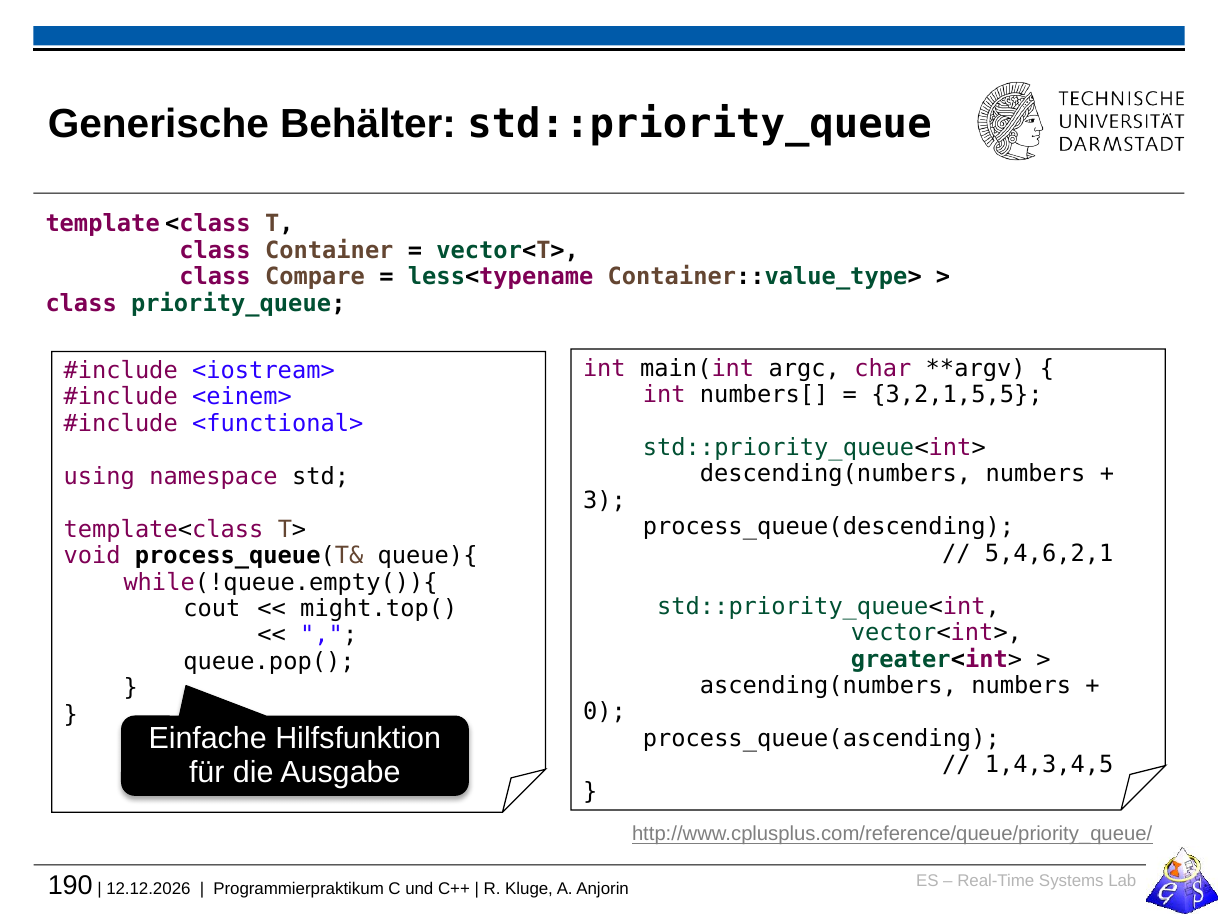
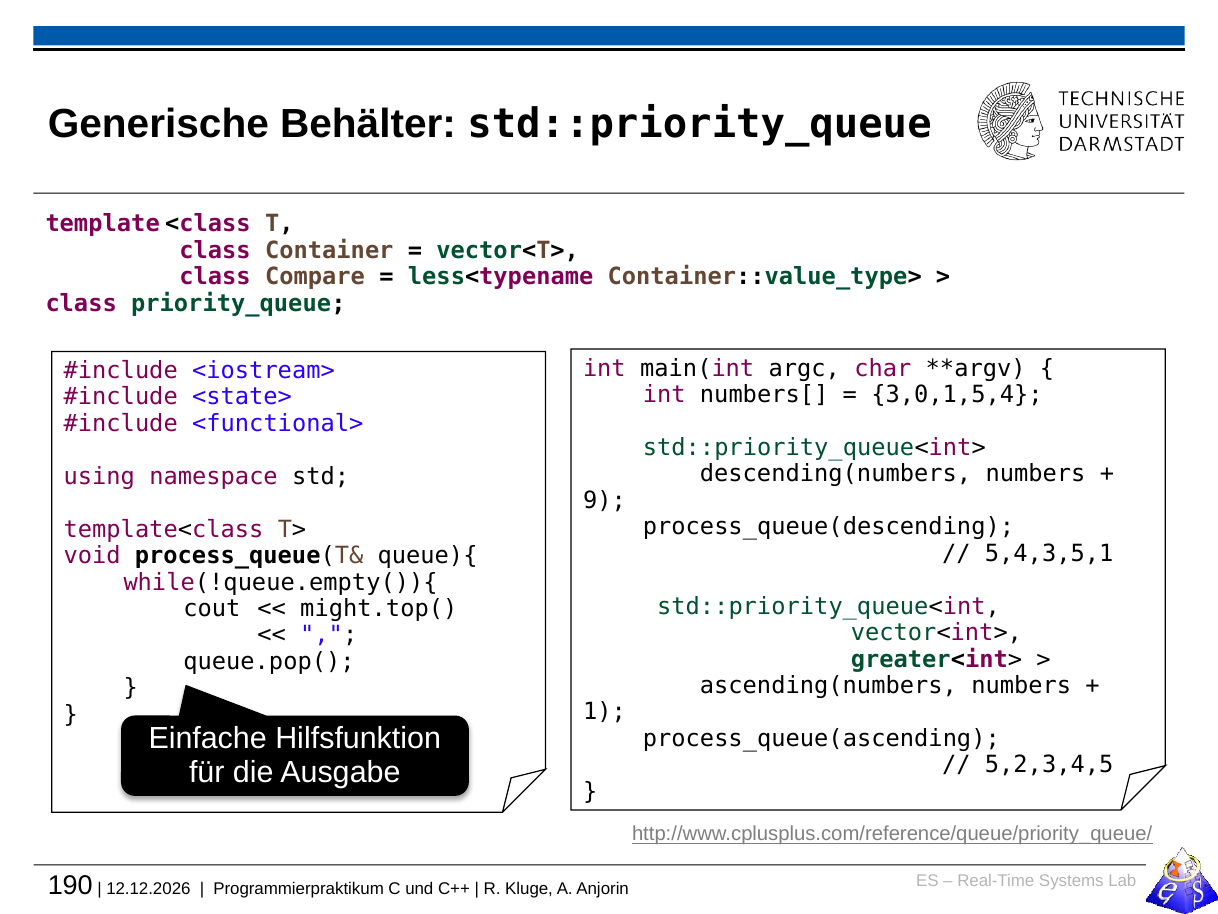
3,2,1,5,5: 3,2,1,5,5 -> 3,0,1,5,4
<einem>: <einem> -> <state>
3: 3 -> 9
5,4,6,2,1: 5,4,6,2,1 -> 5,4,3,5,1
0: 0 -> 1
1,4,3,4,5: 1,4,3,4,5 -> 5,2,3,4,5
